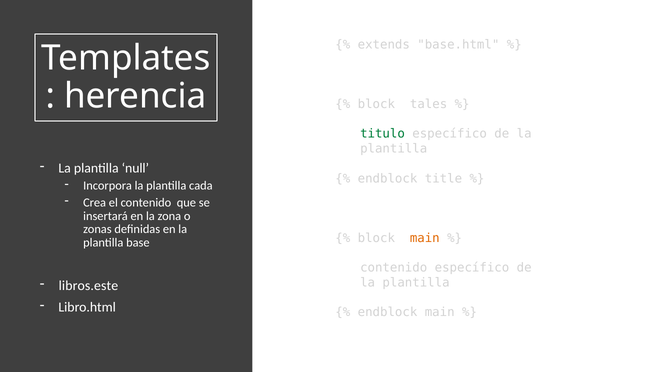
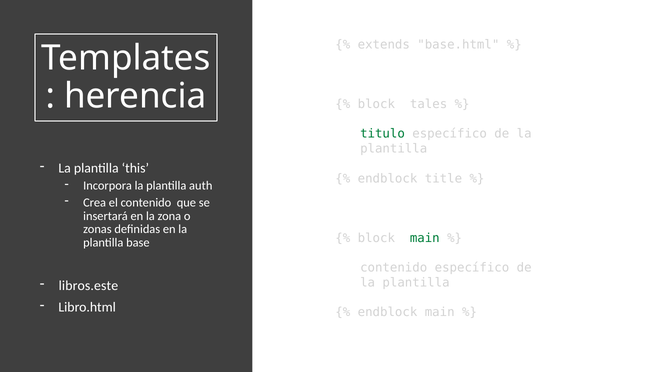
null: null -> this
cada: cada -> auth
main at (425, 238) colour: orange -> green
